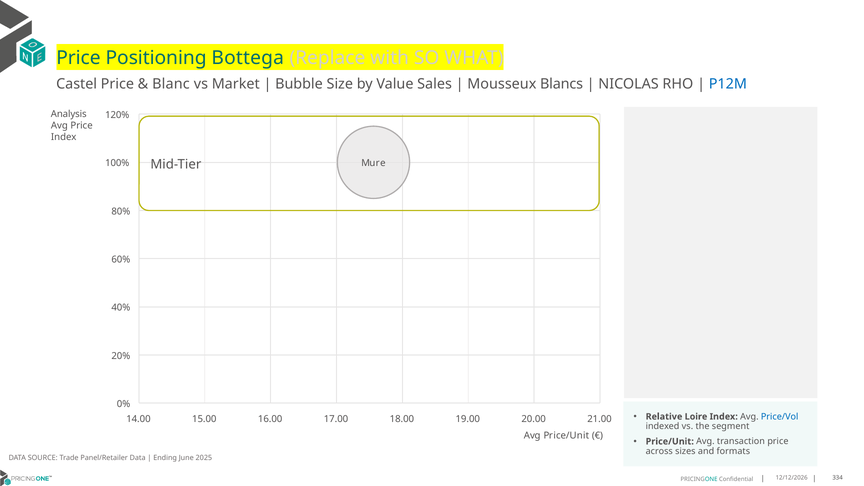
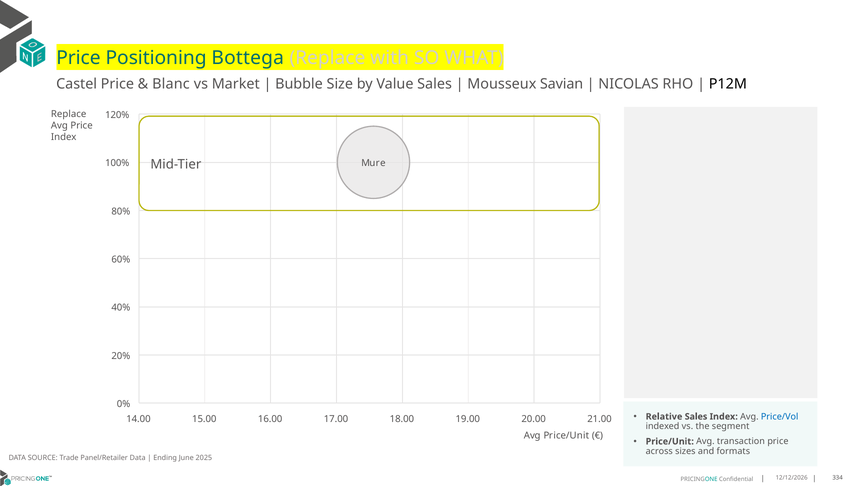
Blancs: Blancs -> Savian
P12M colour: blue -> black
Analysis at (69, 114): Analysis -> Replace
Relative Loire: Loire -> Sales
